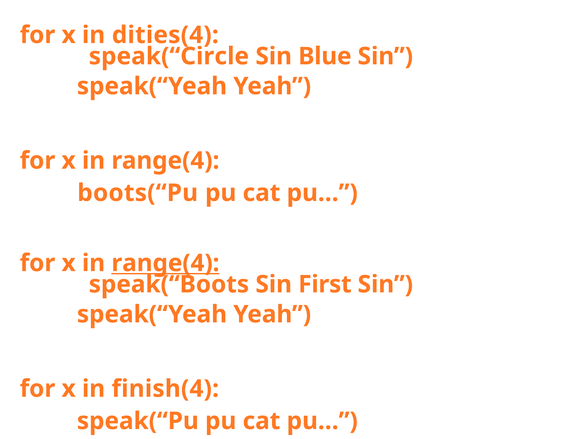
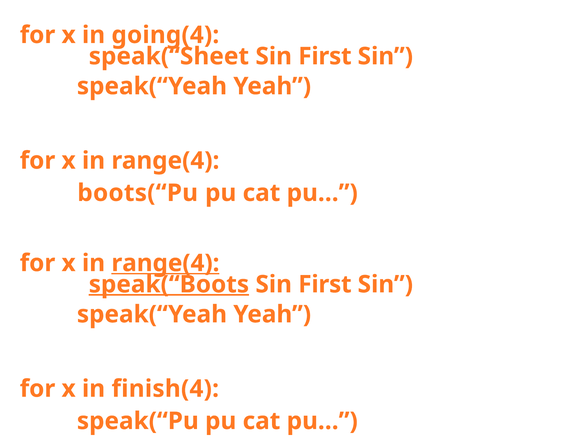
dities(4: dities(4 -> going(4
speak(“Circle: speak(“Circle -> speak(“Sheet
Blue at (325, 56): Blue -> First
speak(“Boots underline: none -> present
